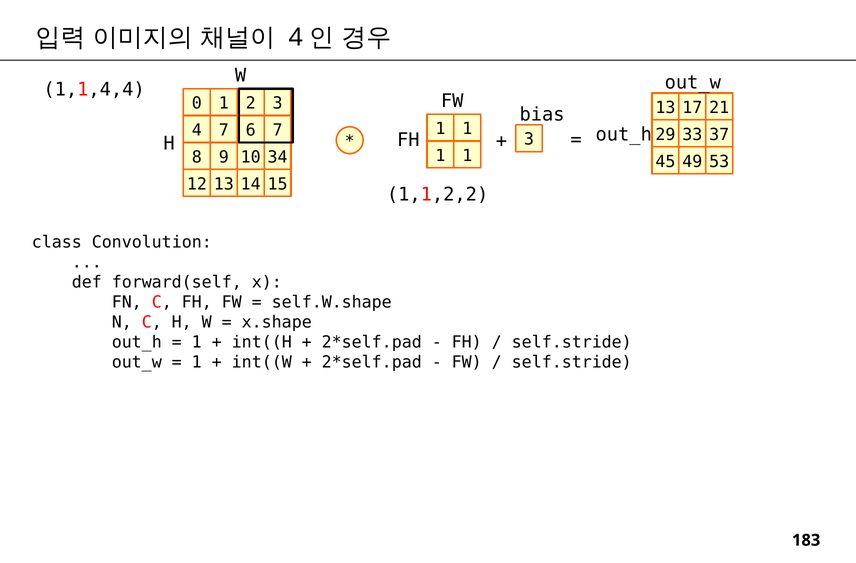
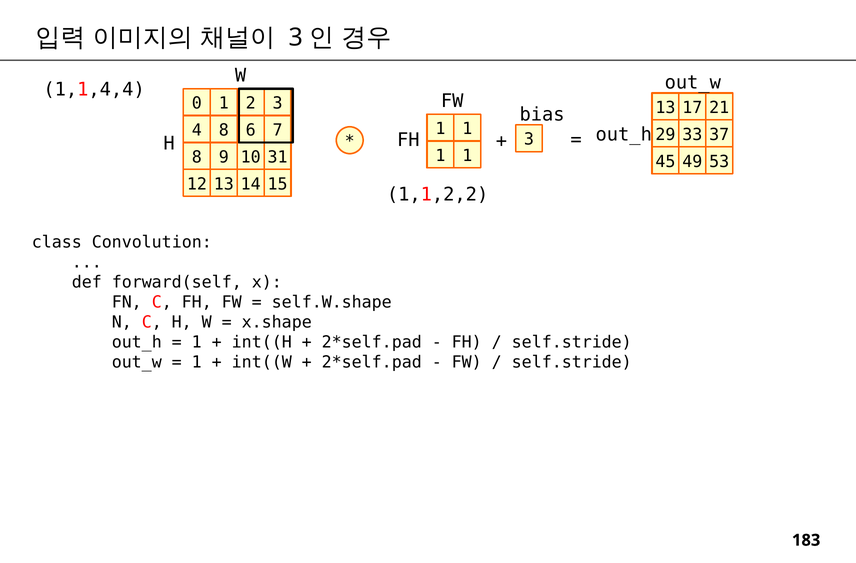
4 at (296, 37): 4 -> 3
4 7: 7 -> 8
34: 34 -> 31
